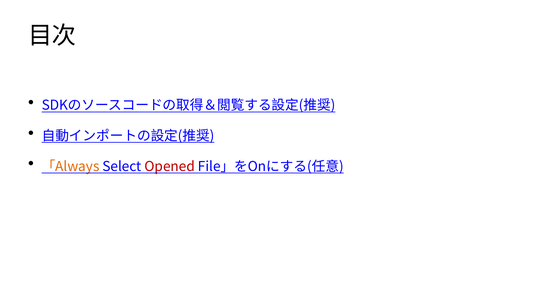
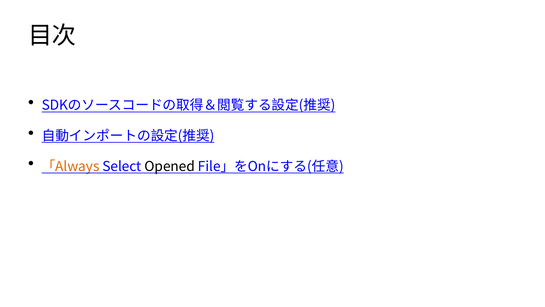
Opened colour: red -> black
